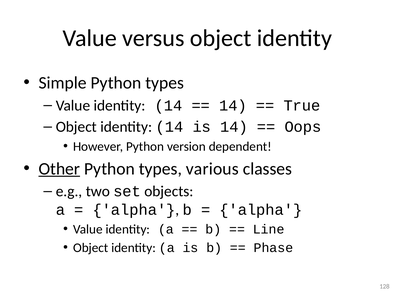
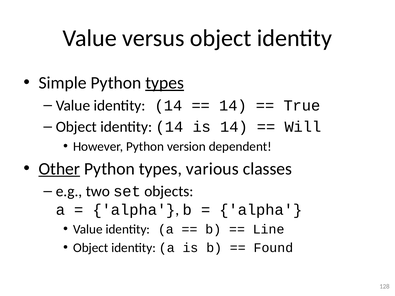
types at (165, 83) underline: none -> present
Oops: Oops -> Will
Phase: Phase -> Found
